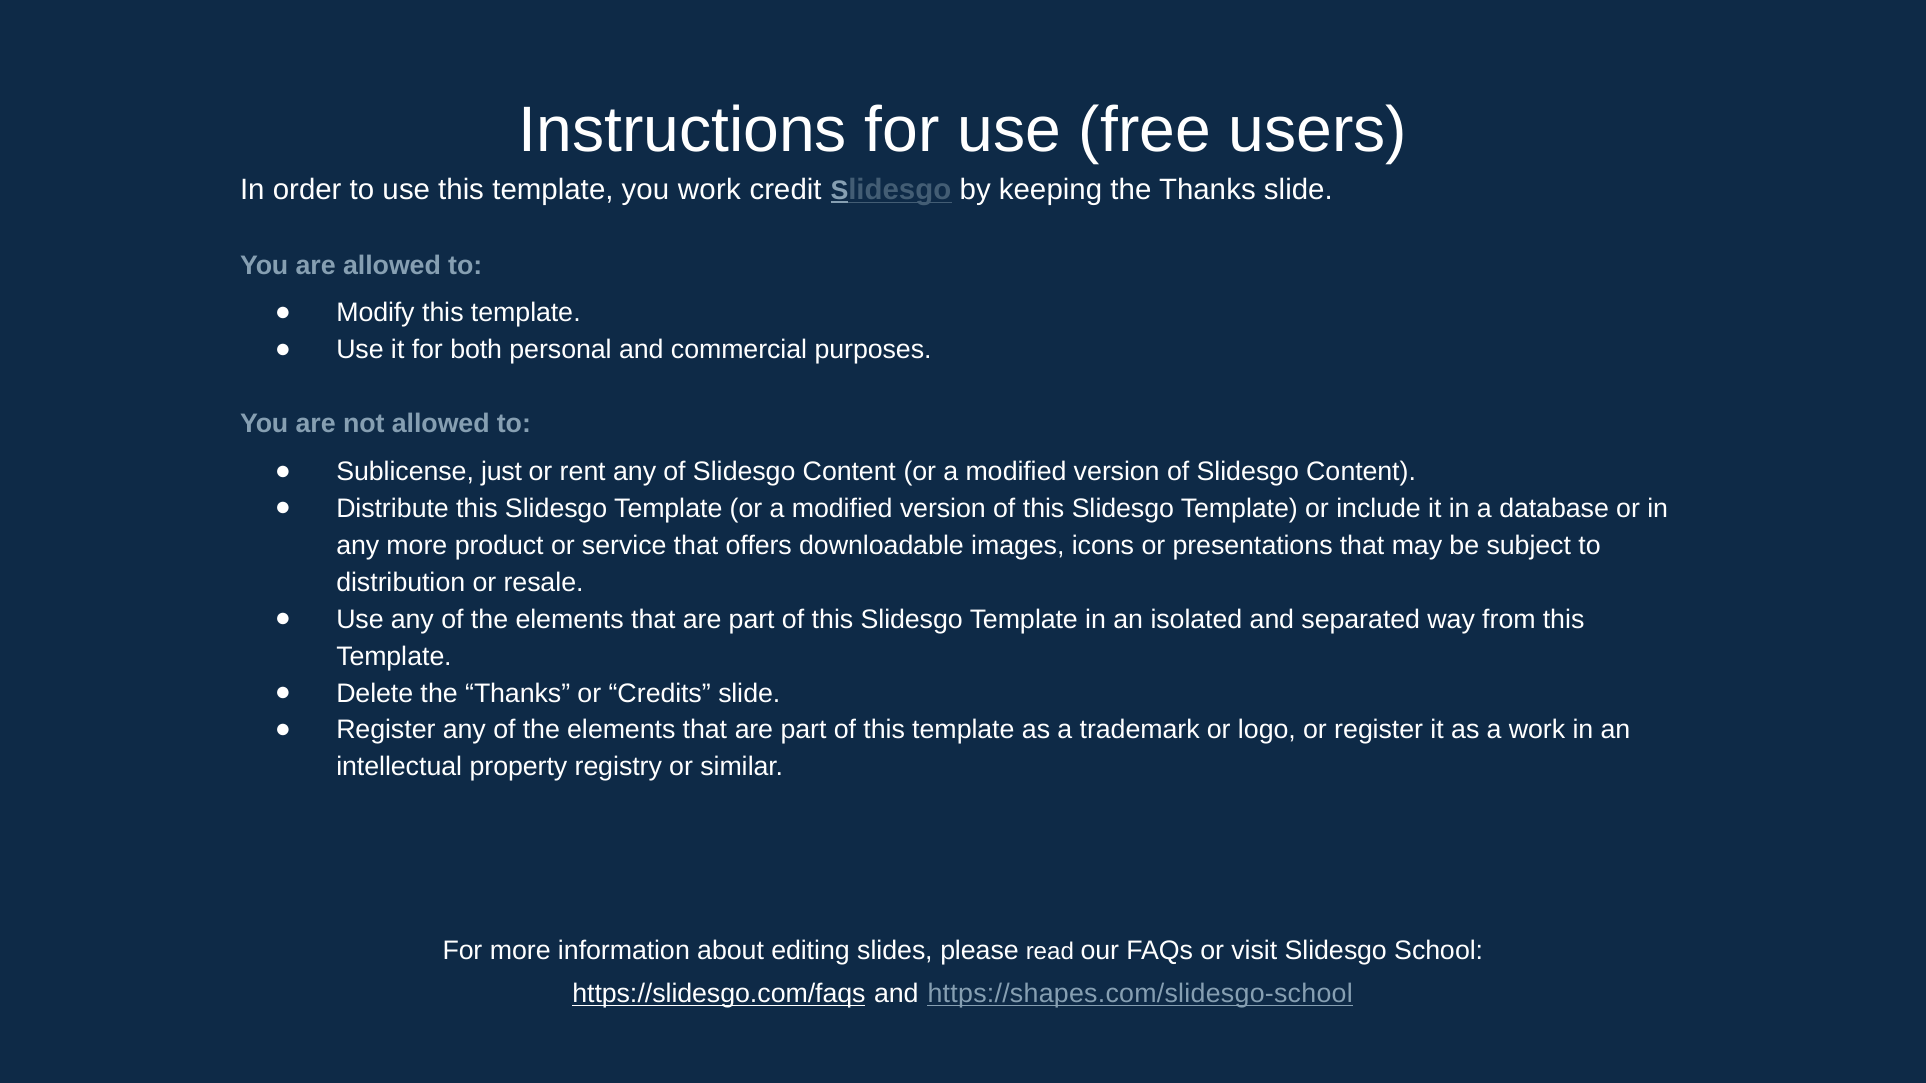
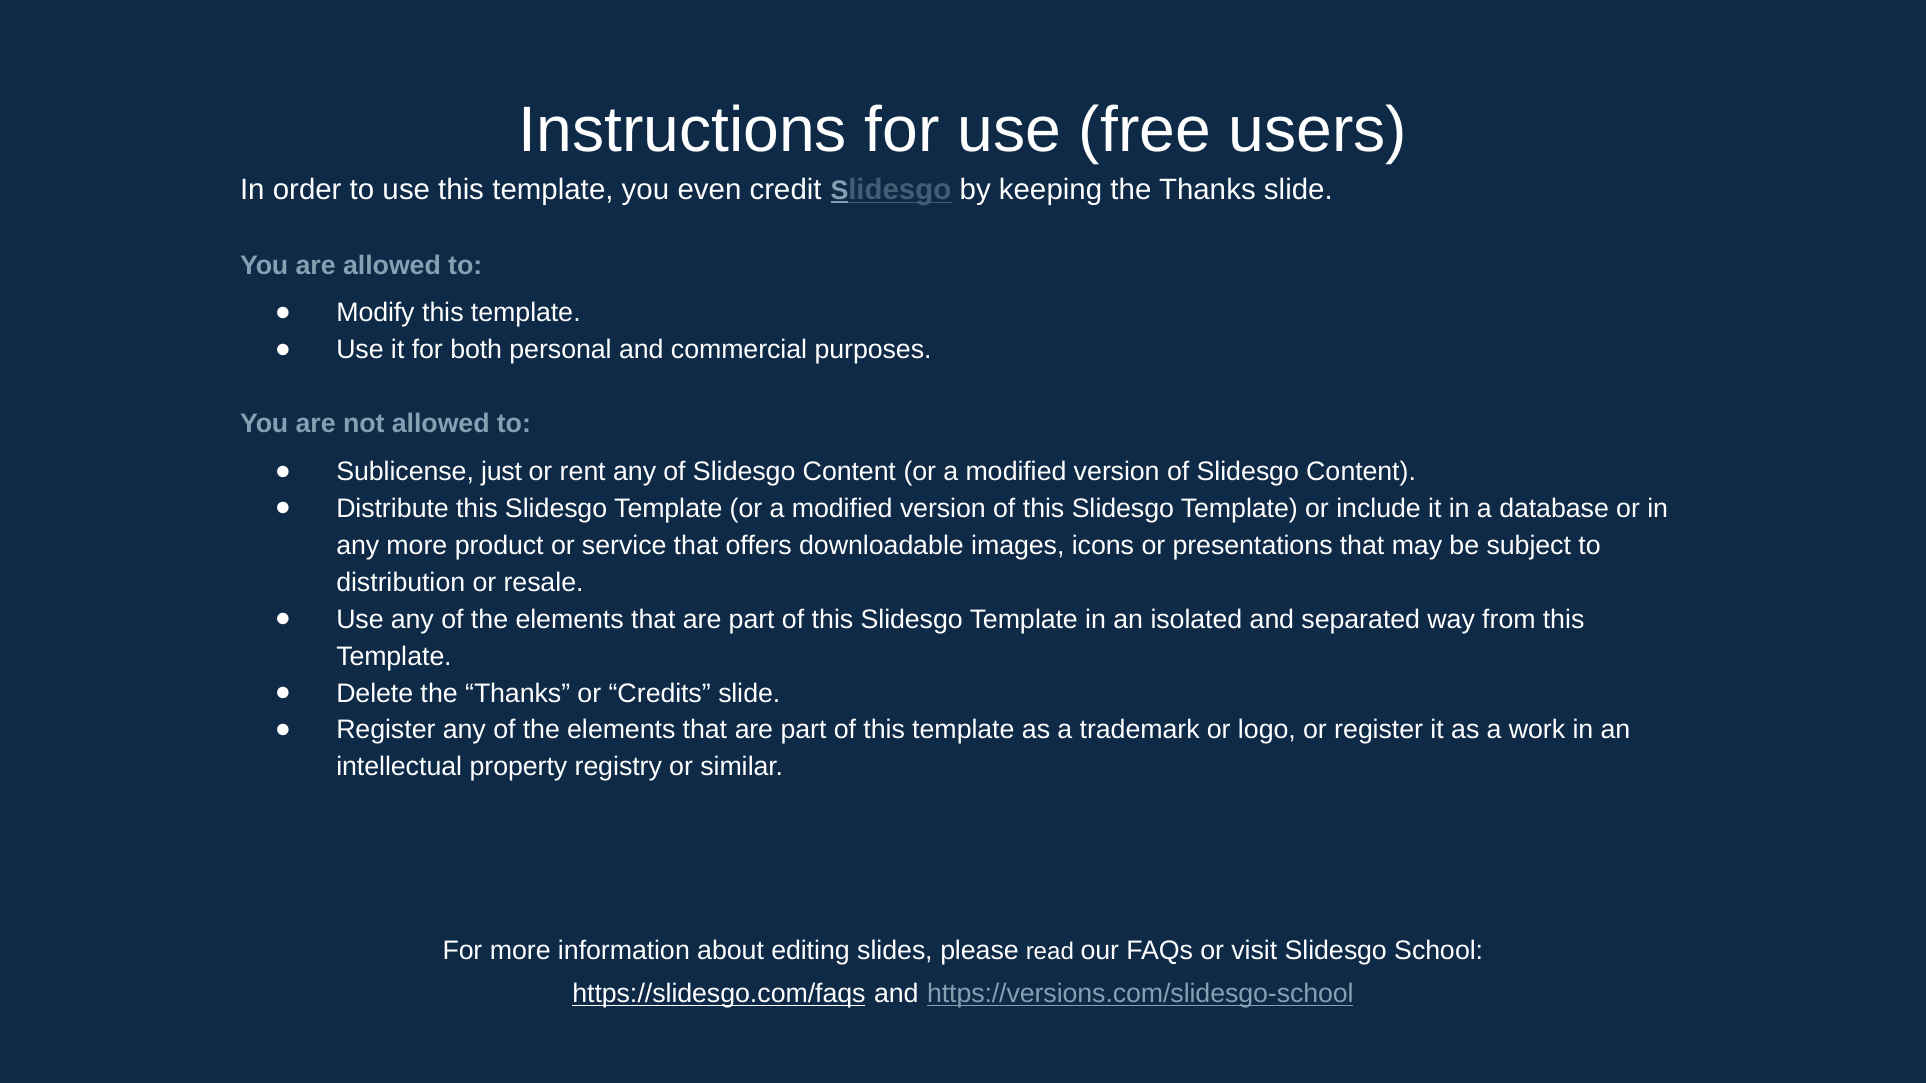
you work: work -> even
https://shapes.com/slidesgo-school: https://shapes.com/slidesgo-school -> https://versions.com/slidesgo-school
